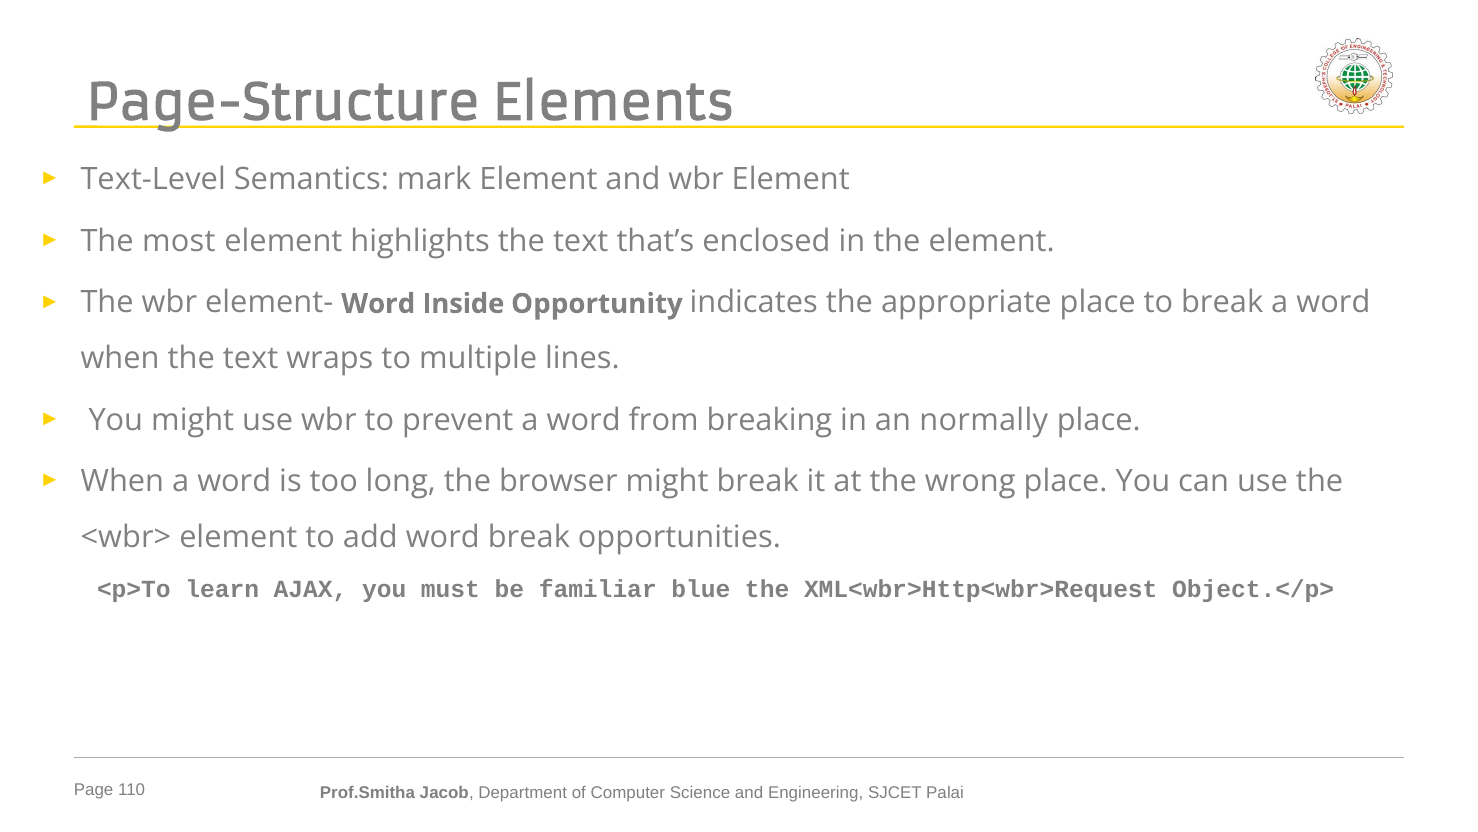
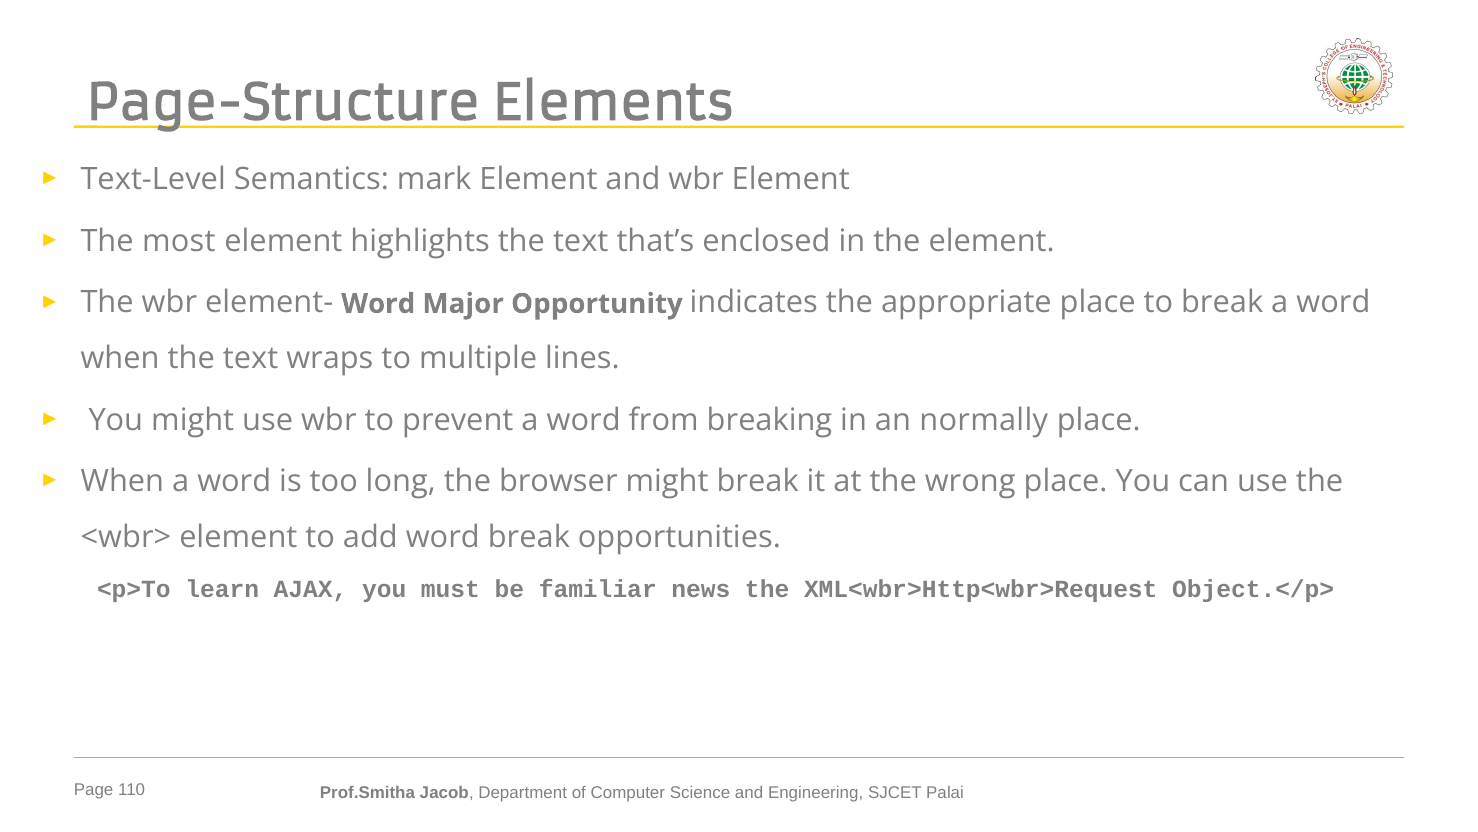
Inside: Inside -> Major
blue: blue -> news
